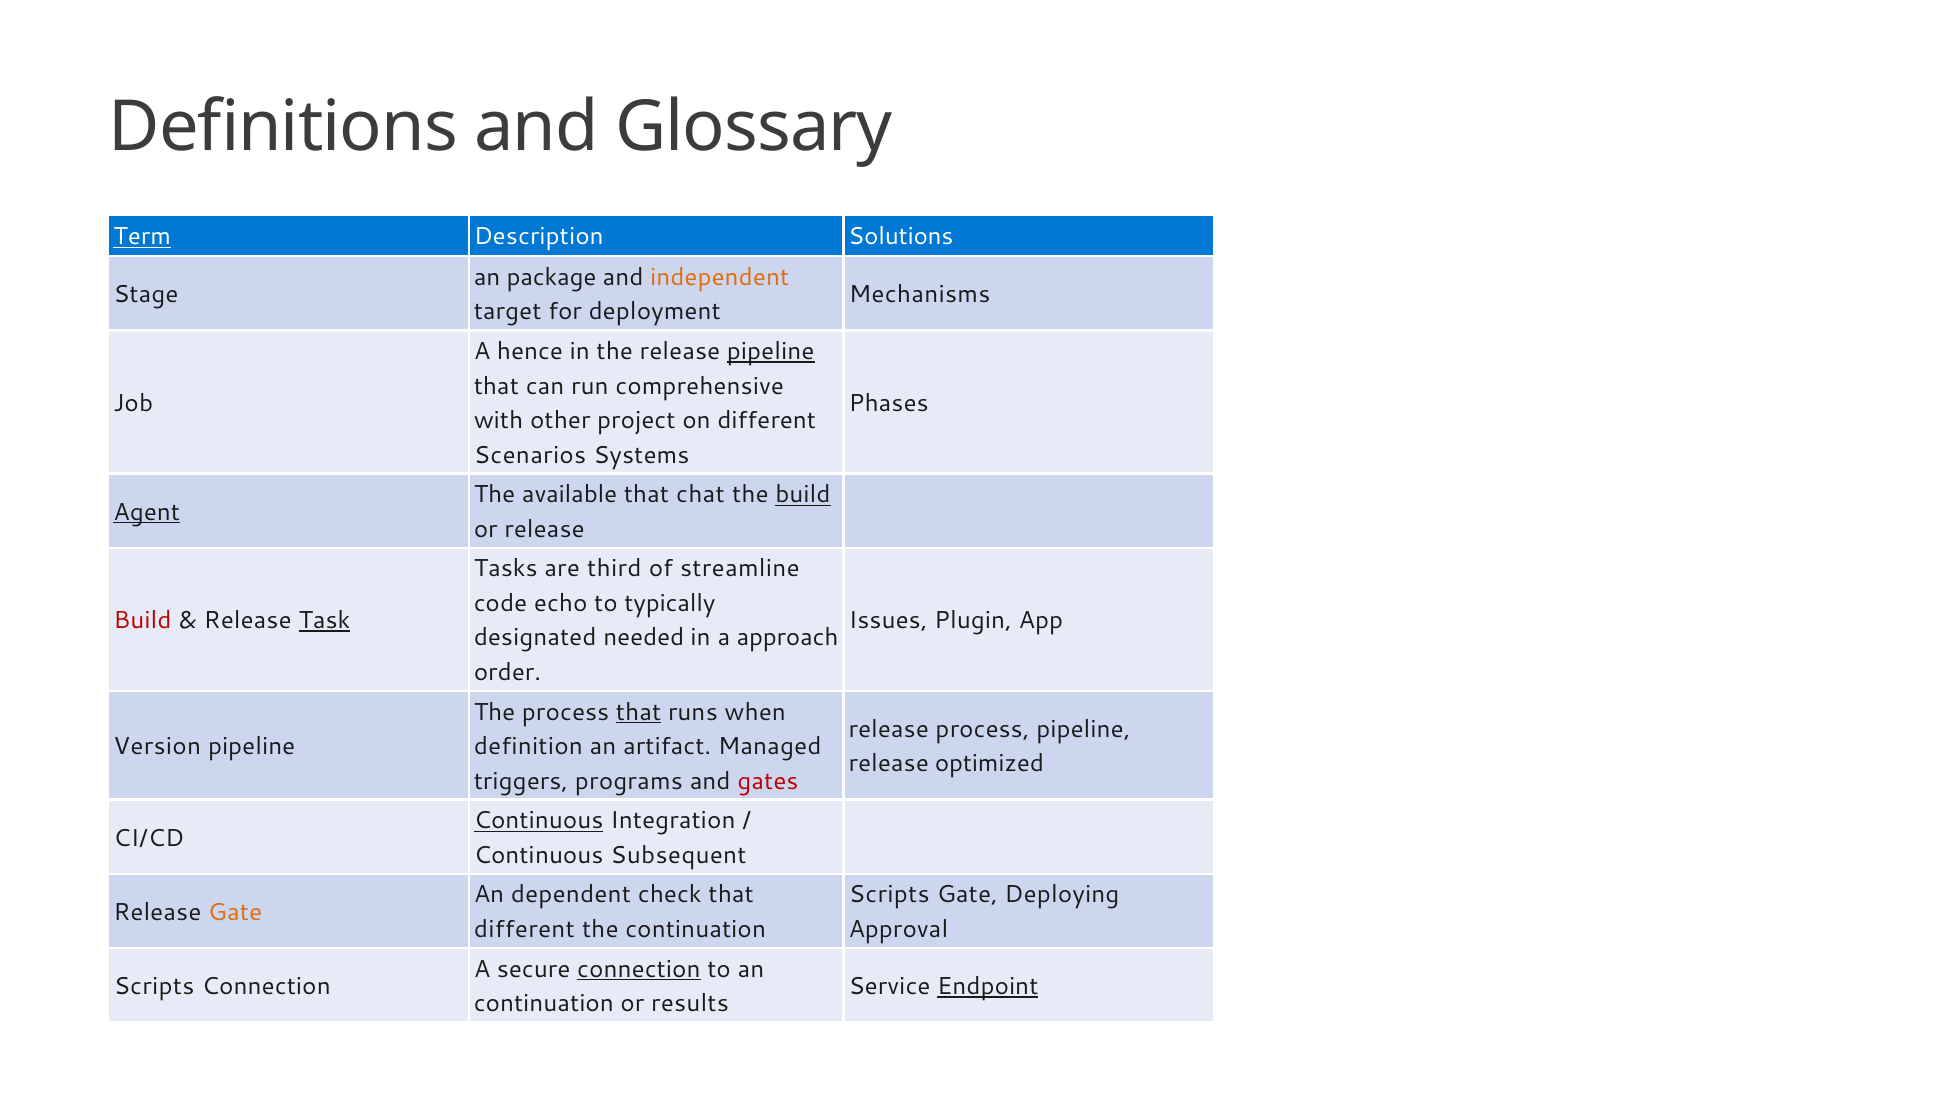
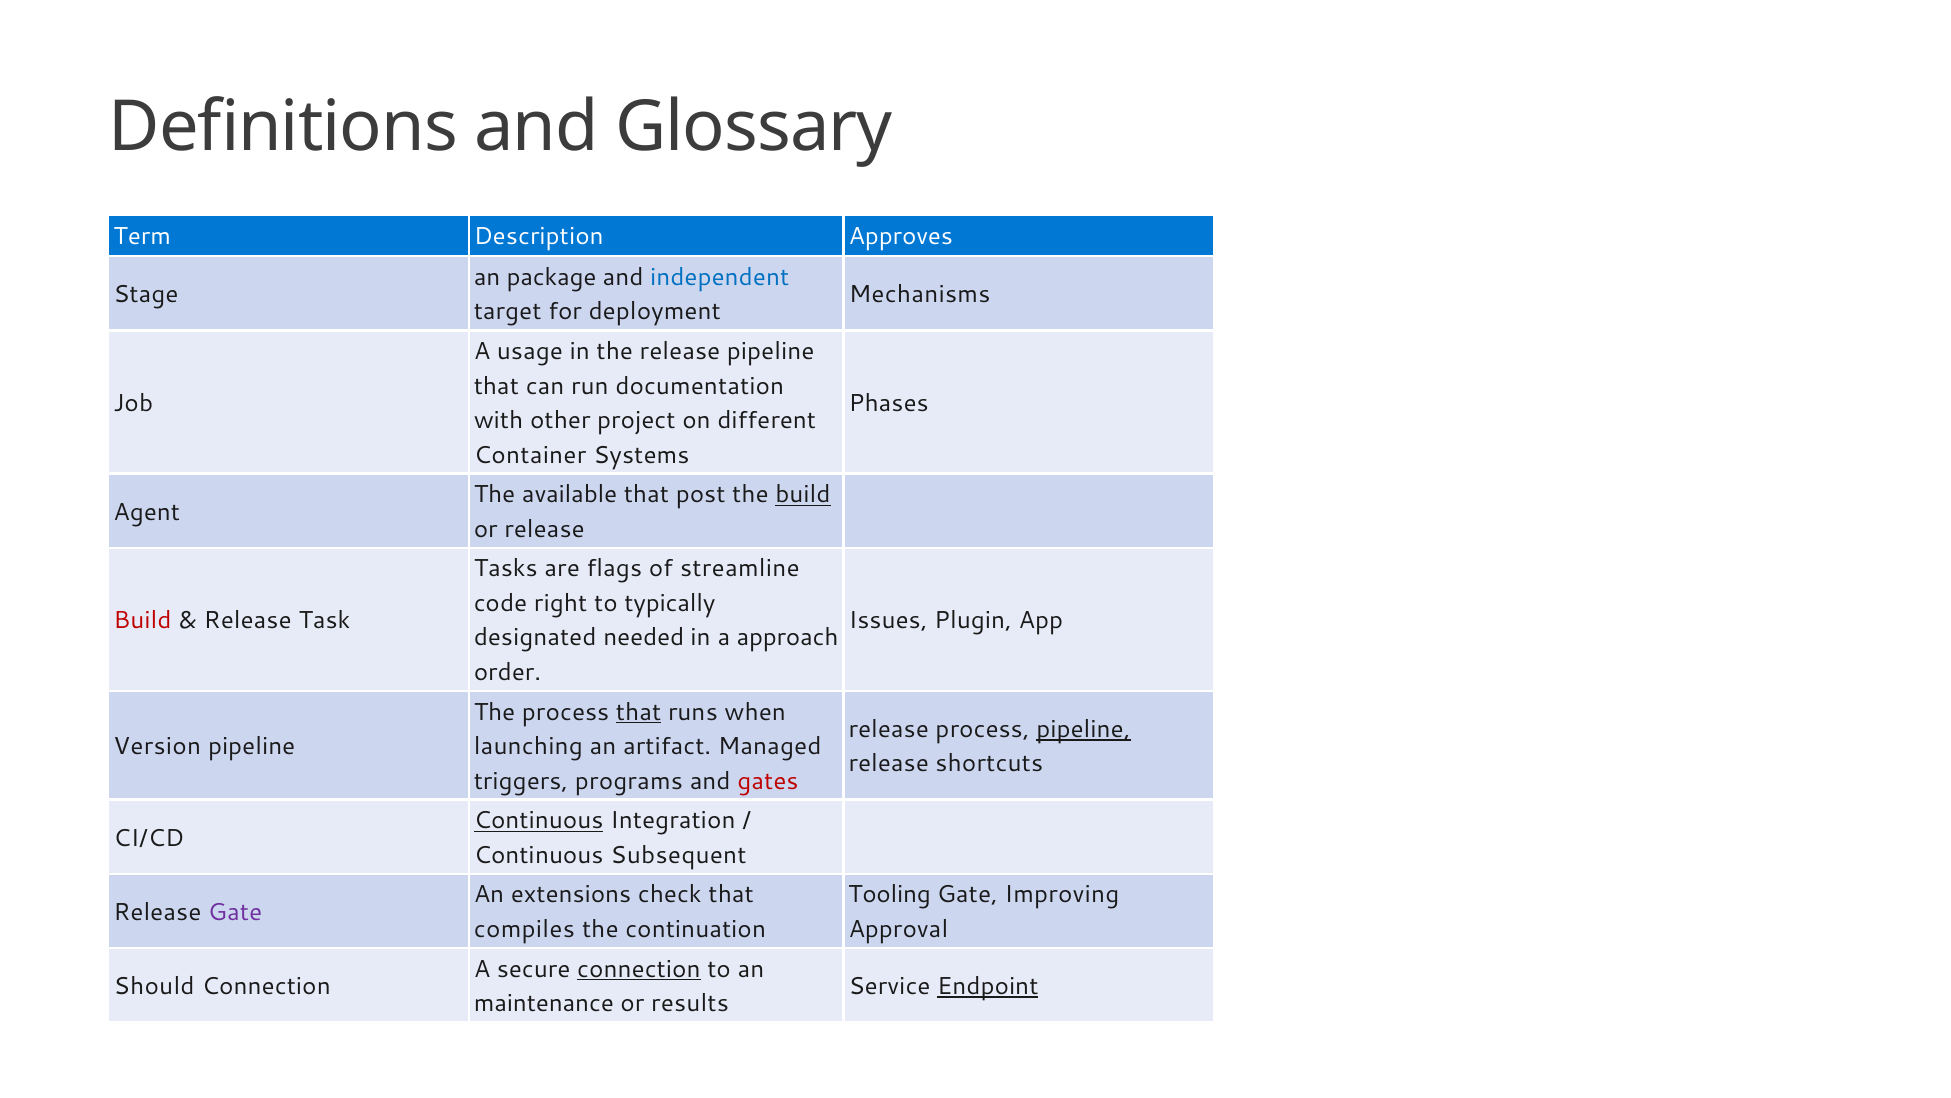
Term underline: present -> none
Solutions: Solutions -> Approves
independent colour: orange -> blue
hence: hence -> usage
pipeline at (771, 351) underline: present -> none
comprehensive: comprehensive -> documentation
Scenarios: Scenarios -> Container
chat: chat -> post
Agent underline: present -> none
third: third -> flags
echo: echo -> right
Task underline: present -> none
pipeline at (1083, 729) underline: none -> present
definition: definition -> launching
optimized: optimized -> shortcuts
dependent: dependent -> extensions
Scripts at (889, 894): Scripts -> Tooling
Deploying: Deploying -> Improving
Gate at (235, 912) colour: orange -> purple
different at (524, 929): different -> compiles
Scripts at (154, 986): Scripts -> Should
continuation at (544, 1003): continuation -> maintenance
